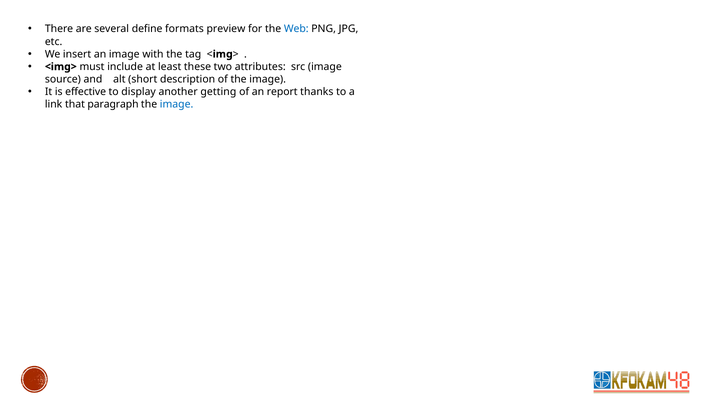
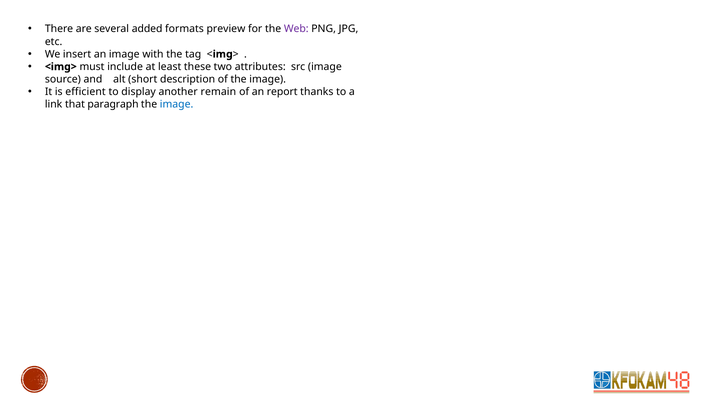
define: define -> added
Web colour: blue -> purple
effective: effective -> efficient
getting: getting -> remain
